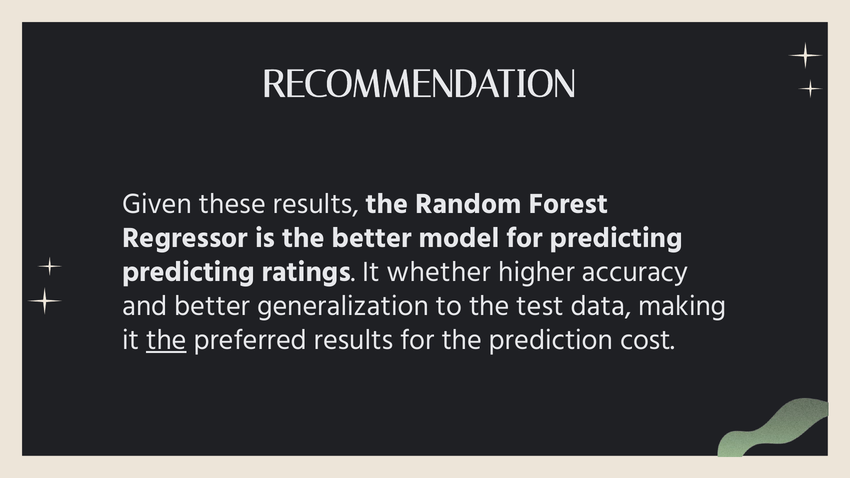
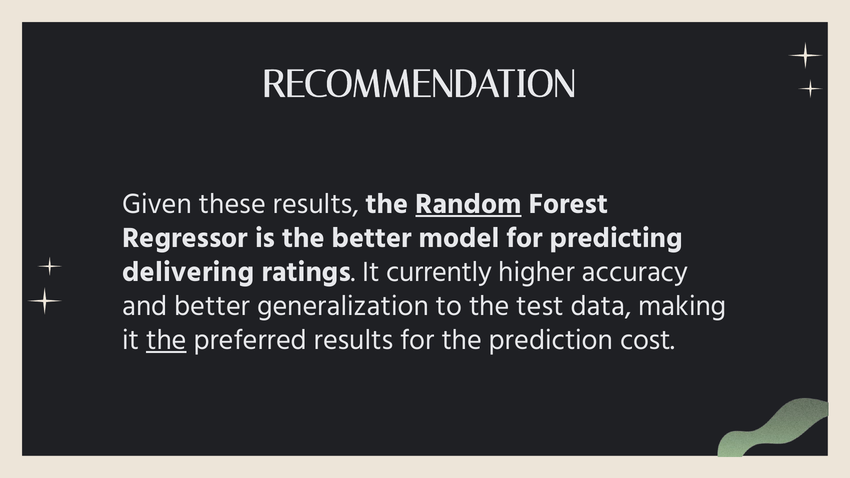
Random underline: none -> present
predicting at (188, 272): predicting -> delivering
whether: whether -> currently
